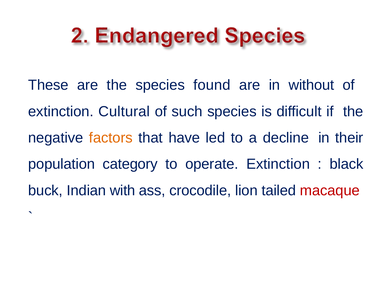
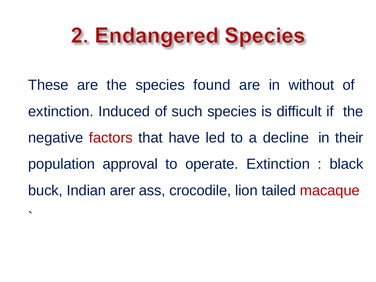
Cultural: Cultural -> Induced
factors colour: orange -> red
category: category -> approval
with: with -> arer
